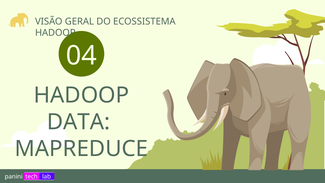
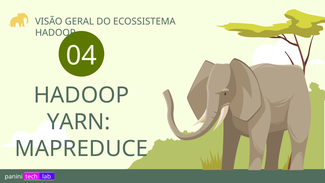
DATA: DATA -> YARN
